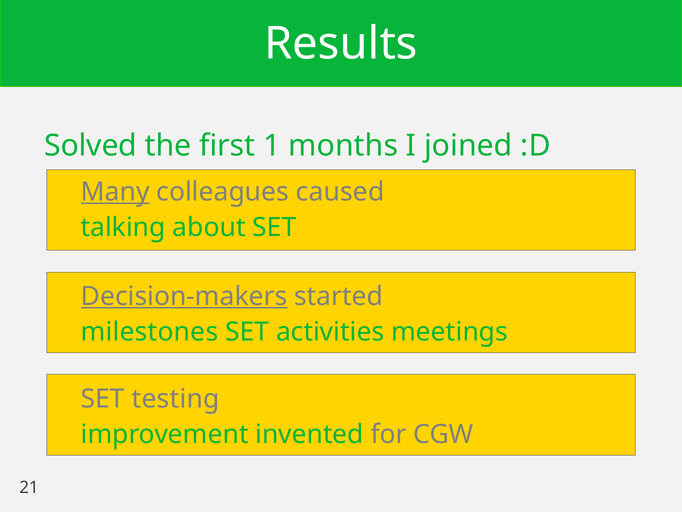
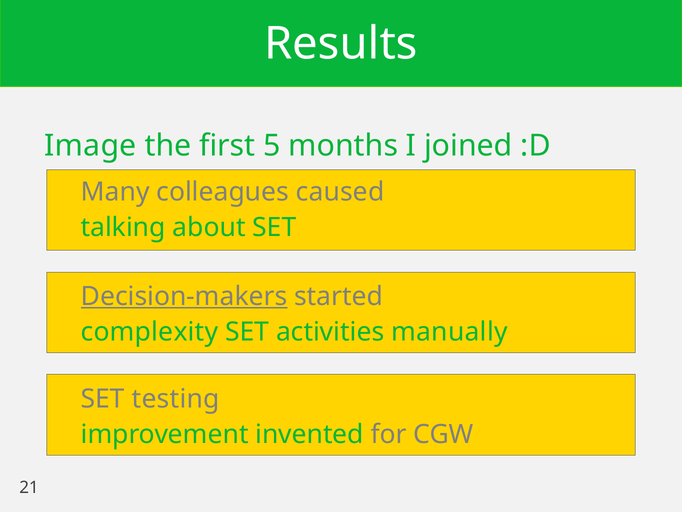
Solved: Solved -> Image
1: 1 -> 5
Many underline: present -> none
milestones: milestones -> complexity
meetings: meetings -> manually
